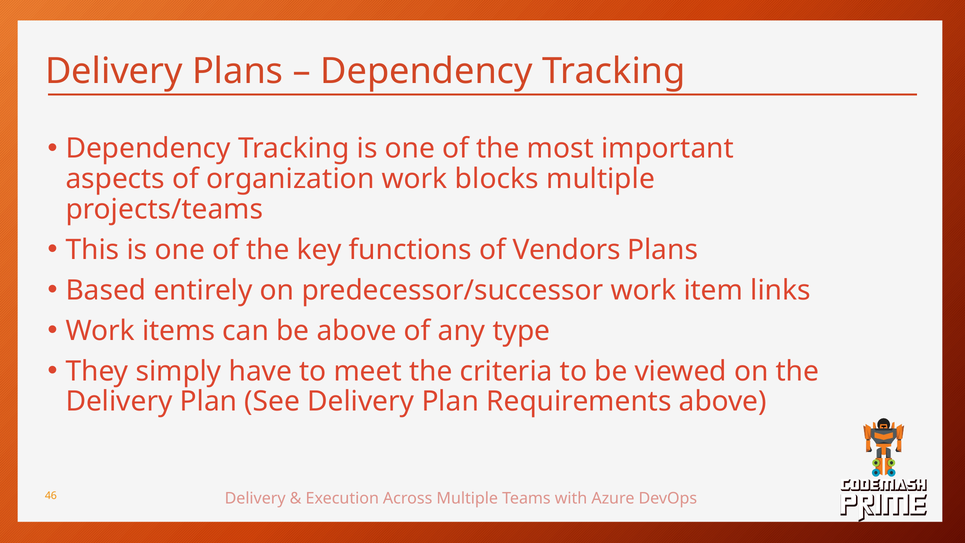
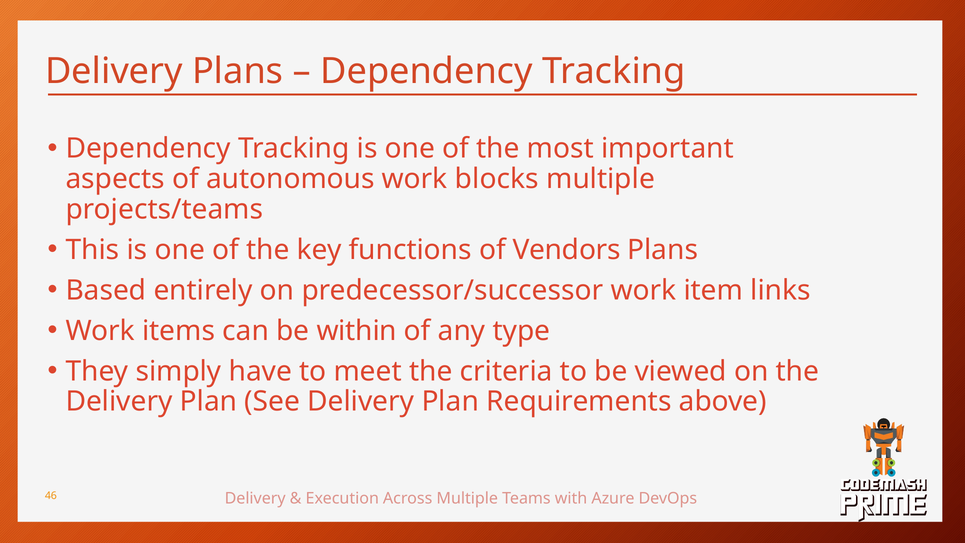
organization: organization -> autonomous
be above: above -> within
